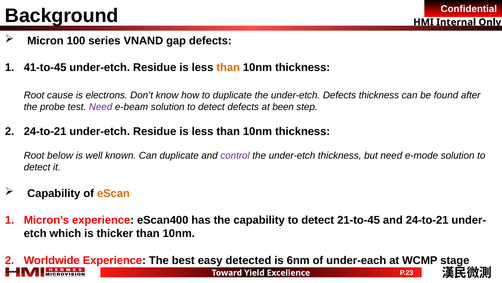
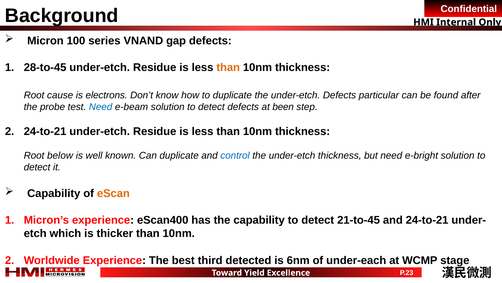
41-to-45: 41-to-45 -> 28-to-45
Defects thickness: thickness -> particular
Need at (101, 107) colour: purple -> blue
control colour: purple -> blue
e-mode: e-mode -> e-bright
easy: easy -> third
